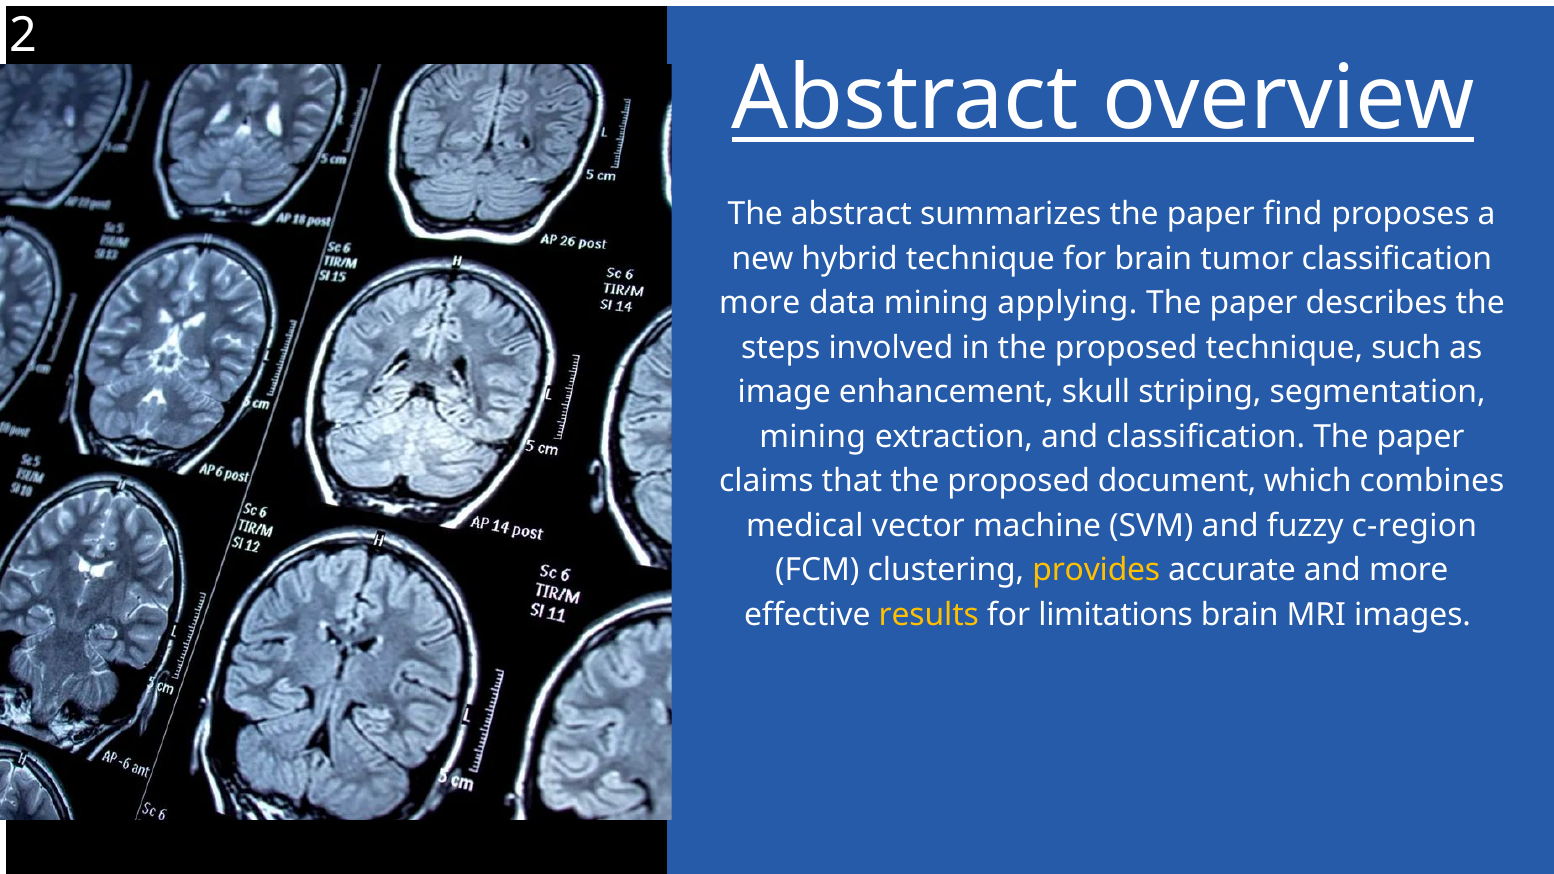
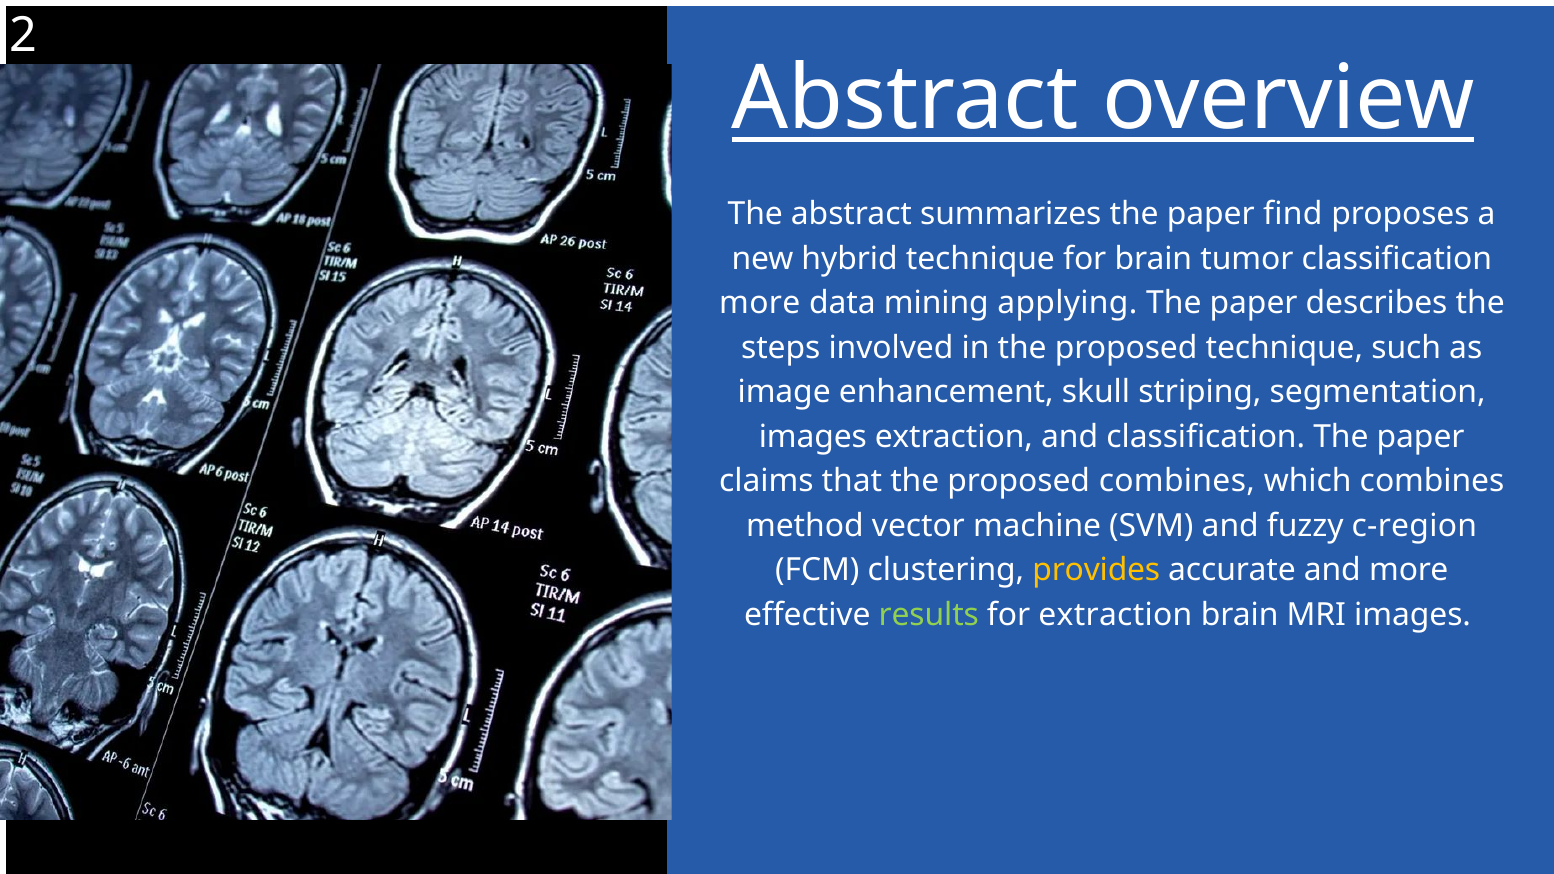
mining at (813, 437): mining -> images
proposed document: document -> combines
medical: medical -> method
results colour: yellow -> light green
for limitations: limitations -> extraction
